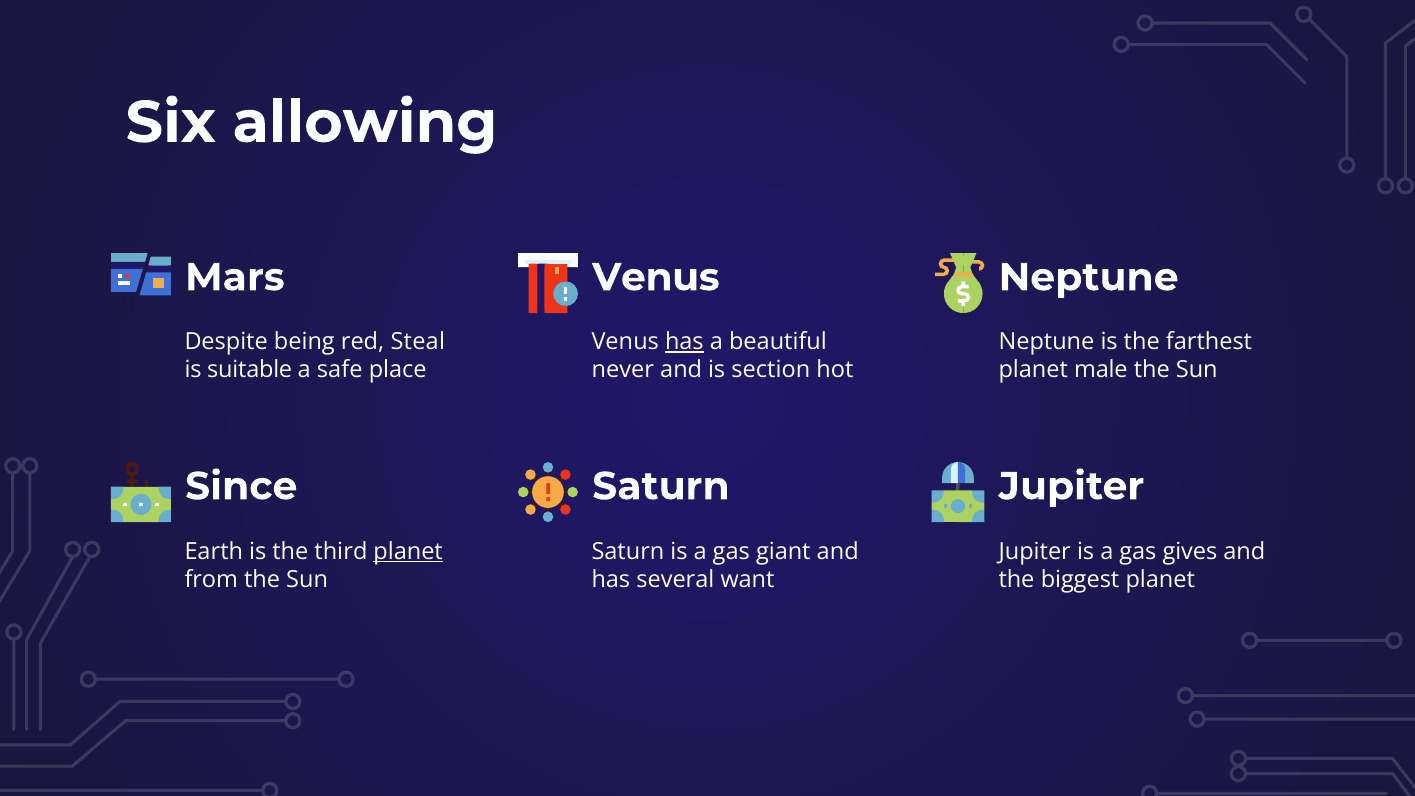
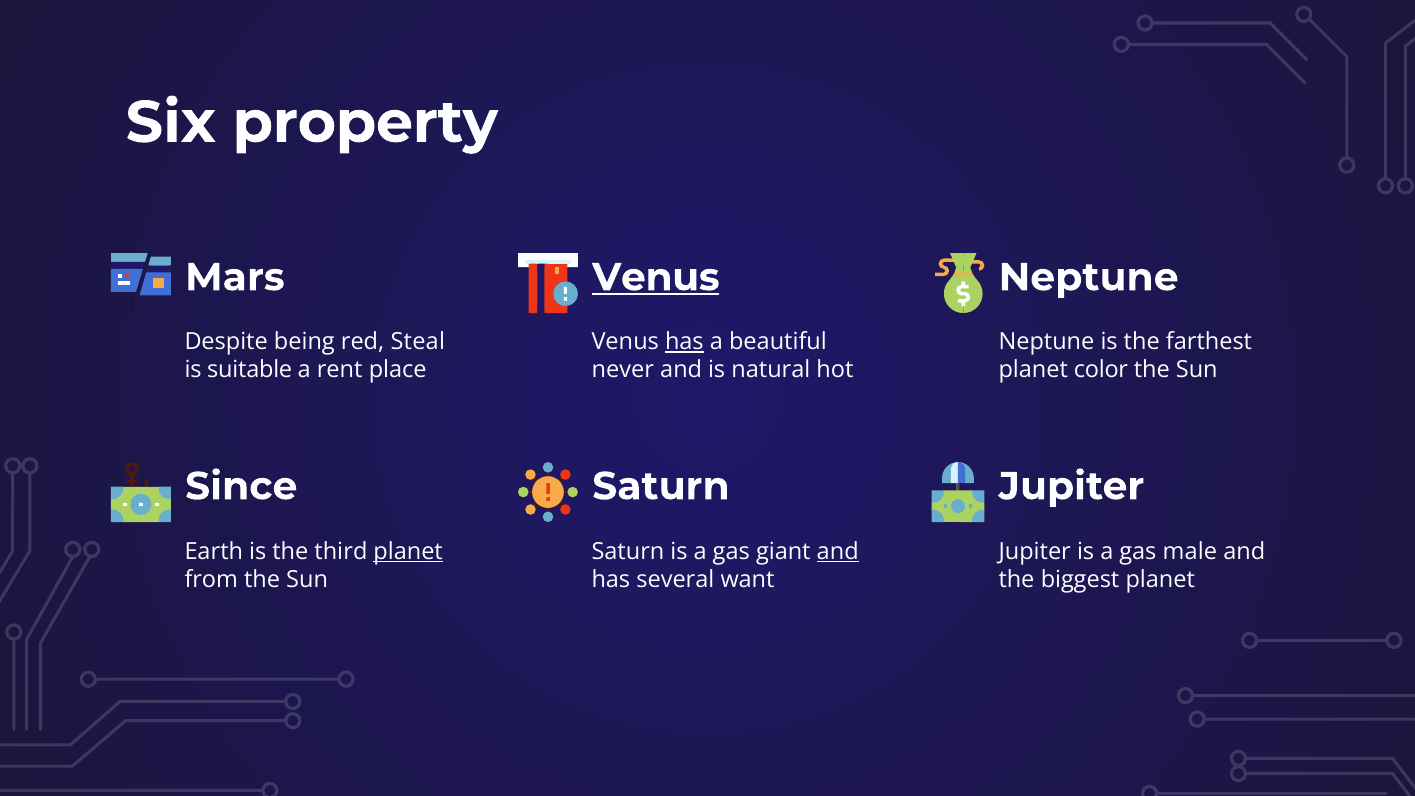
allowing: allowing -> property
Venus at (656, 277) underline: none -> present
safe: safe -> rent
section: section -> natural
male: male -> color
and at (838, 551) underline: none -> present
gives: gives -> male
